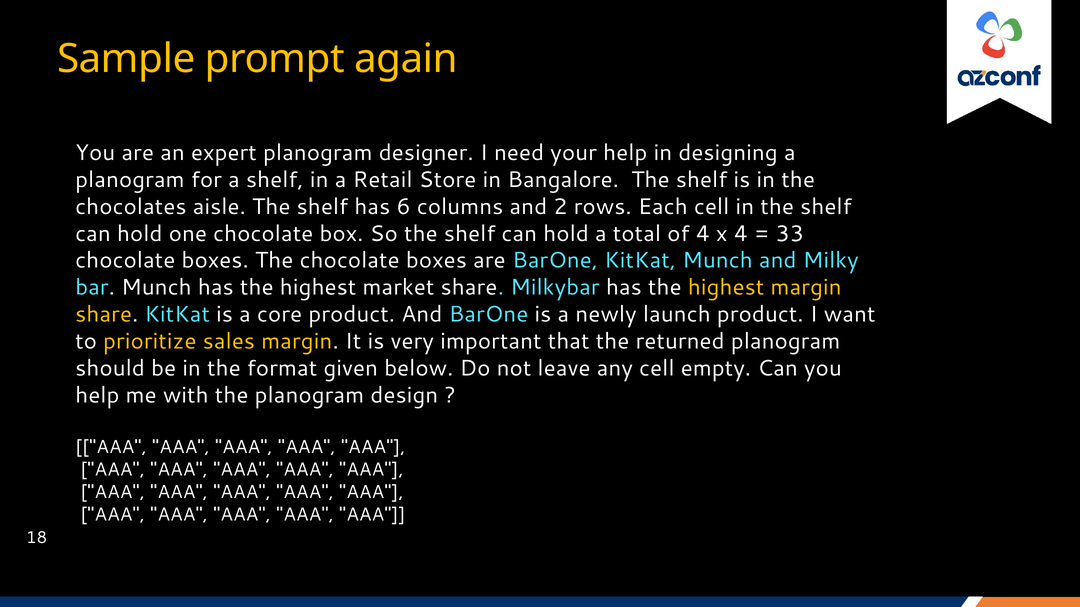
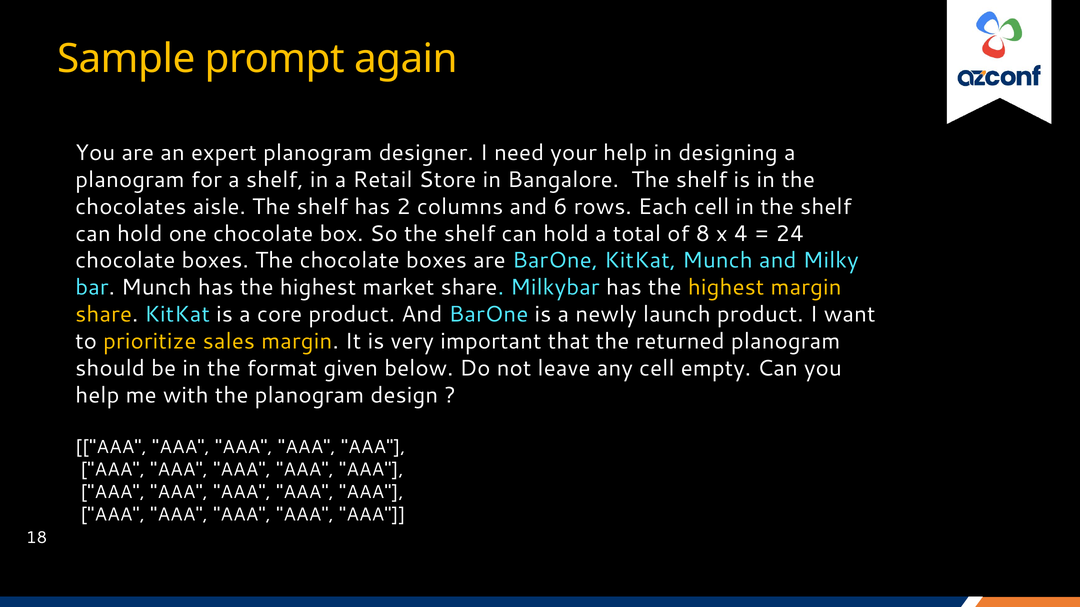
6: 6 -> 2
2: 2 -> 6
of 4: 4 -> 8
33: 33 -> 24
